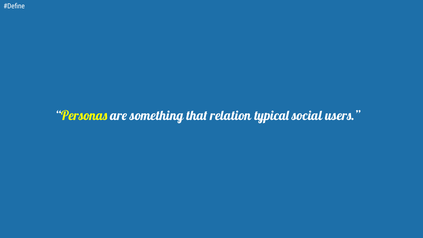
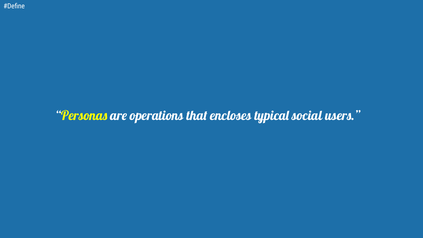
something: something -> operations
relation: relation -> encloses
